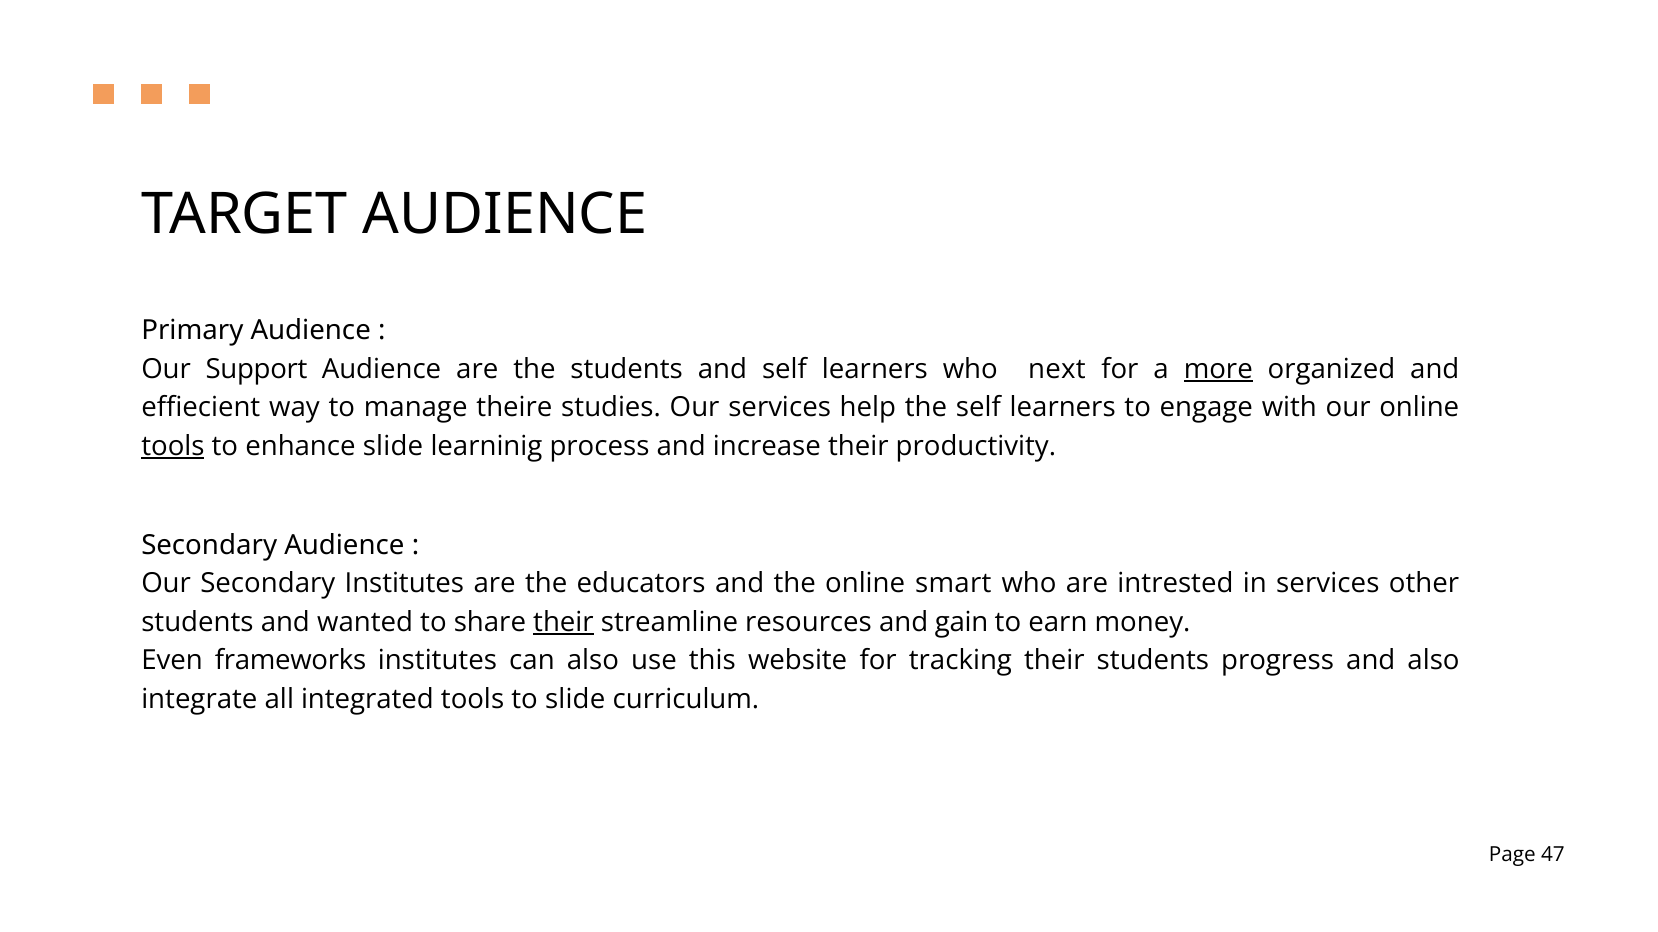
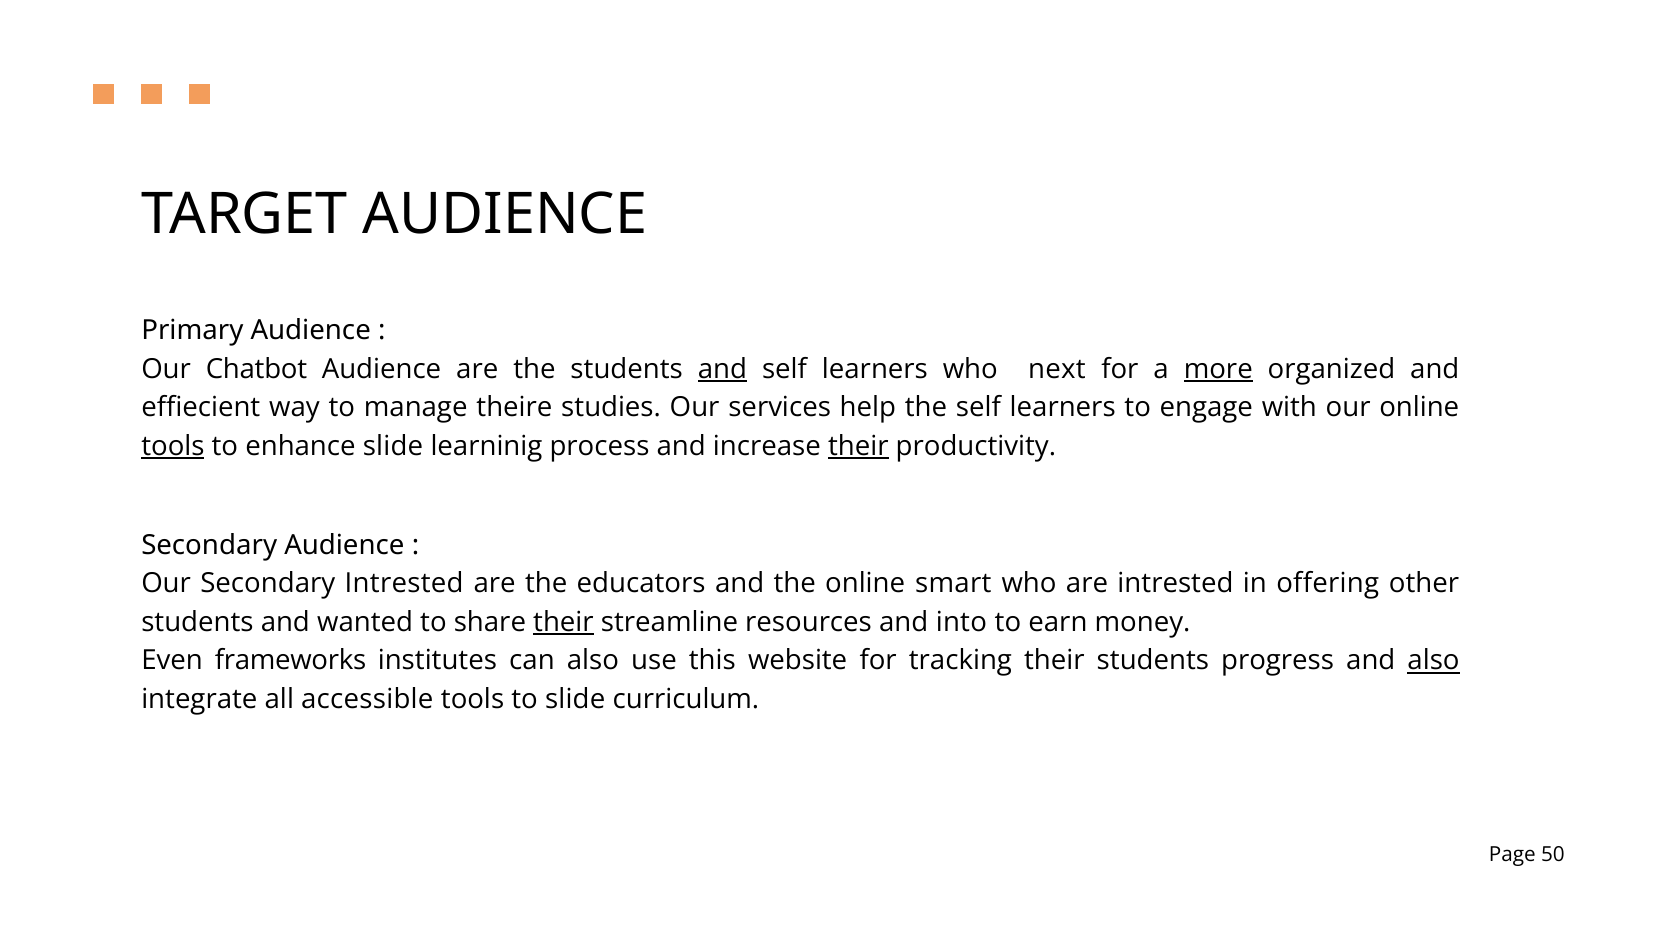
Support: Support -> Chatbot
and at (722, 369) underline: none -> present
their at (858, 447) underline: none -> present
Secondary Institutes: Institutes -> Intrested
in services: services -> offering
gain: gain -> into
also at (1434, 661) underline: none -> present
integrated: integrated -> accessible
47: 47 -> 50
